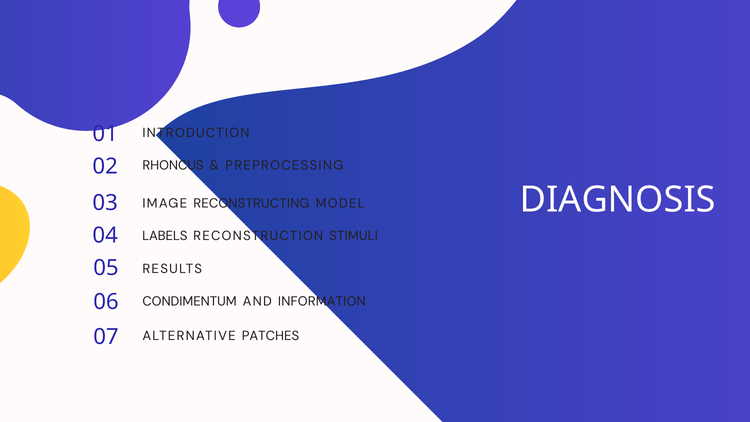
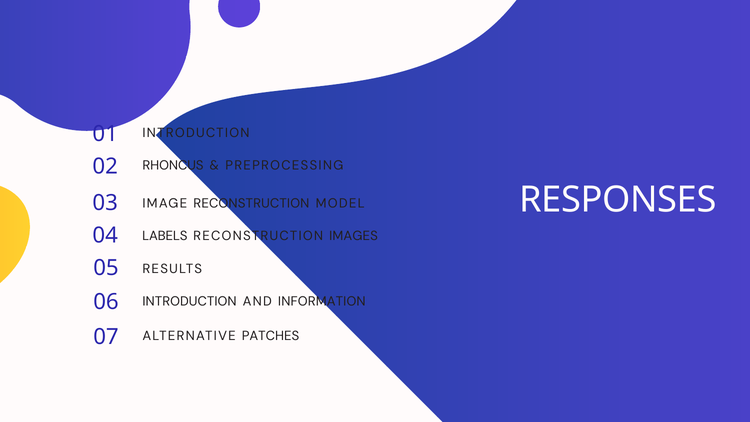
DIAGNOSIS: DIAGNOSIS -> RESPONSES
IMAGE RECONSTRUCTING: RECONSTRUCTING -> RECONSTRUCTION
STIMULI: STIMULI -> IMAGES
CONDIMENTUM at (190, 301): CONDIMENTUM -> INTRODUCTION
